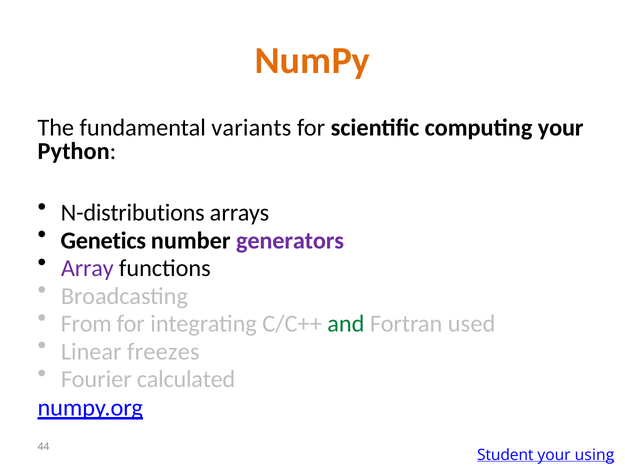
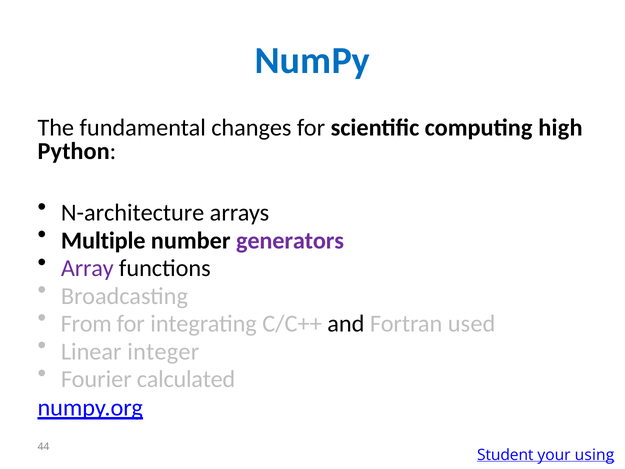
NumPy colour: orange -> blue
variants: variants -> changes
computing your: your -> high
N-distributions: N-distributions -> N-architecture
Genetics: Genetics -> Multiple
and colour: green -> black
freezes: freezes -> integer
